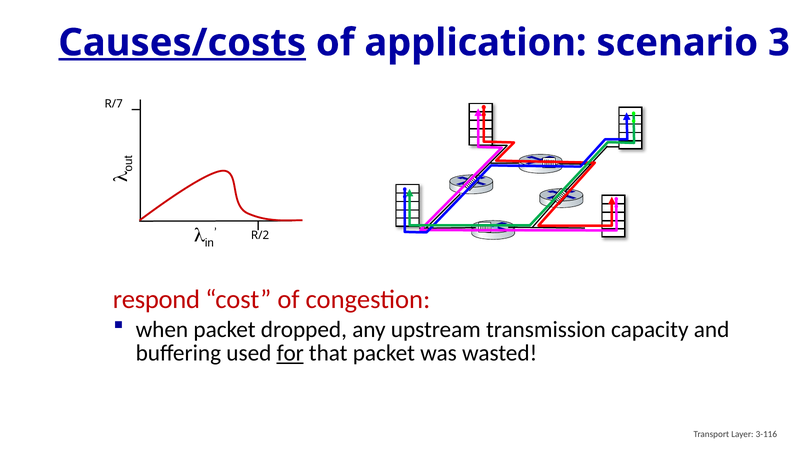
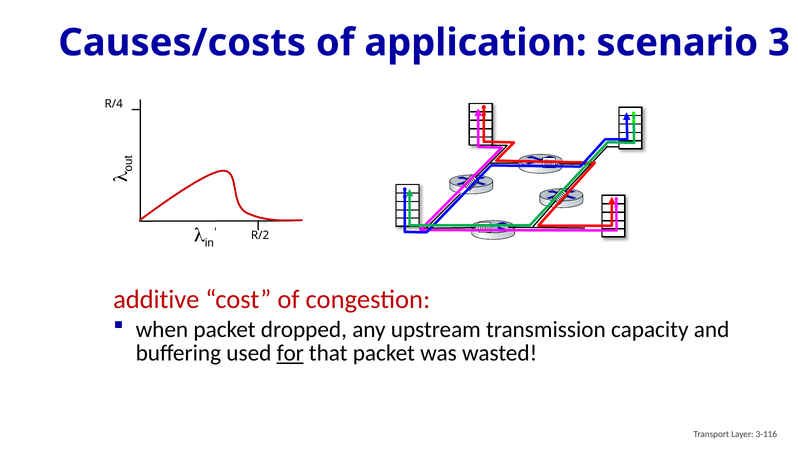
Causes/costs underline: present -> none
R/7: R/7 -> R/4
respond: respond -> additive
